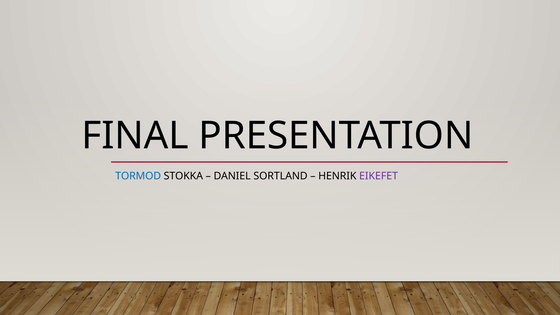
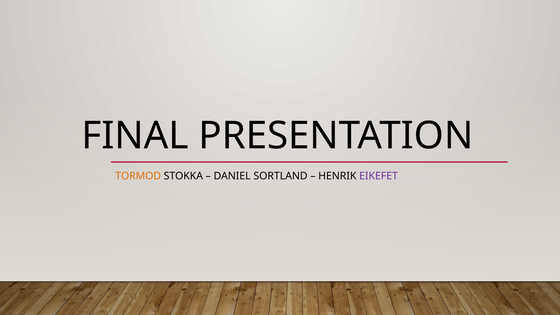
TORMOD colour: blue -> orange
